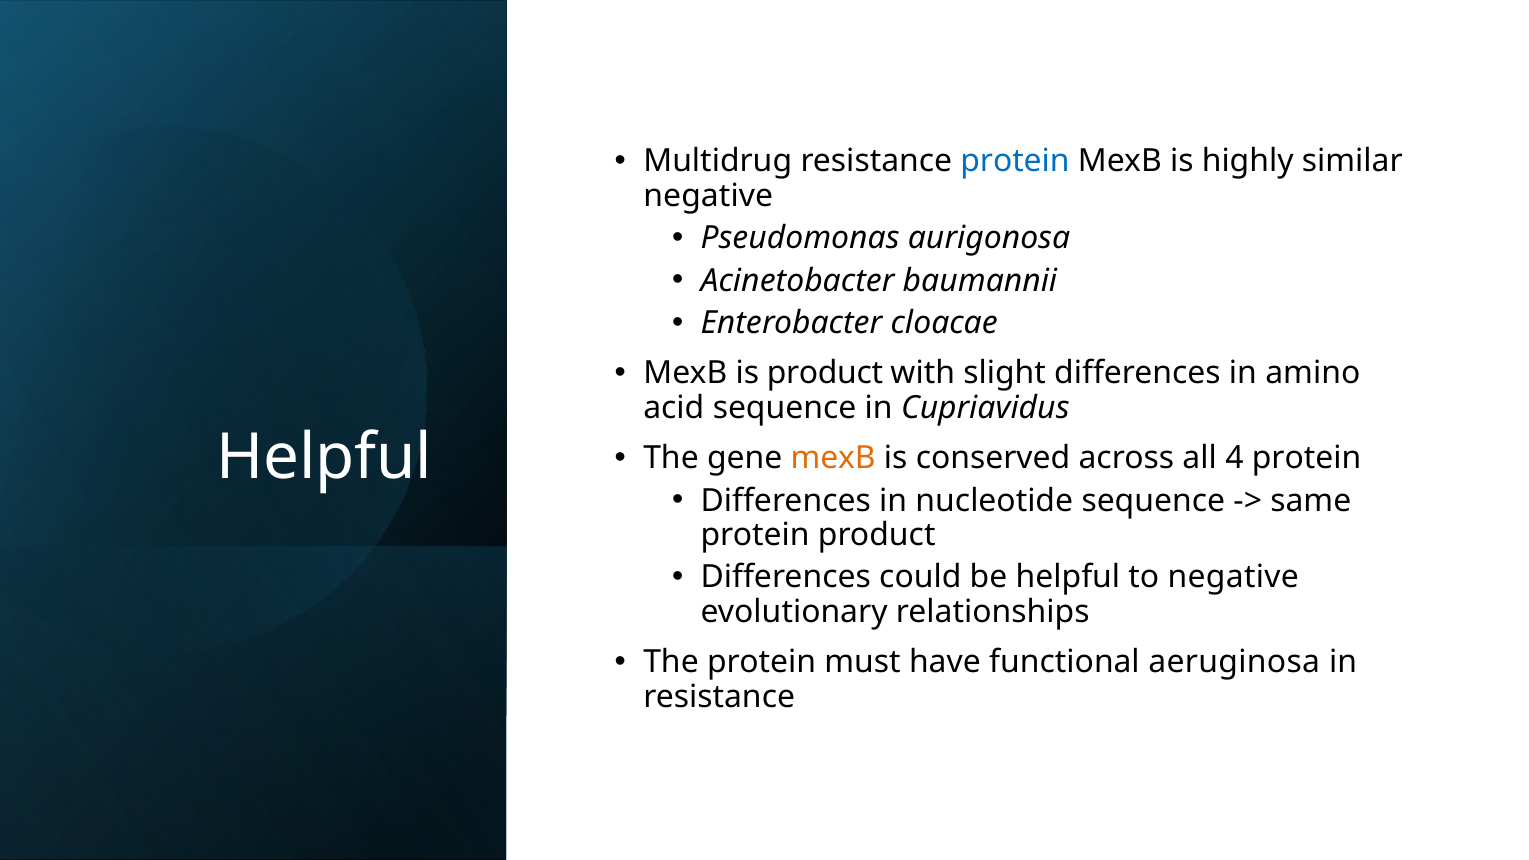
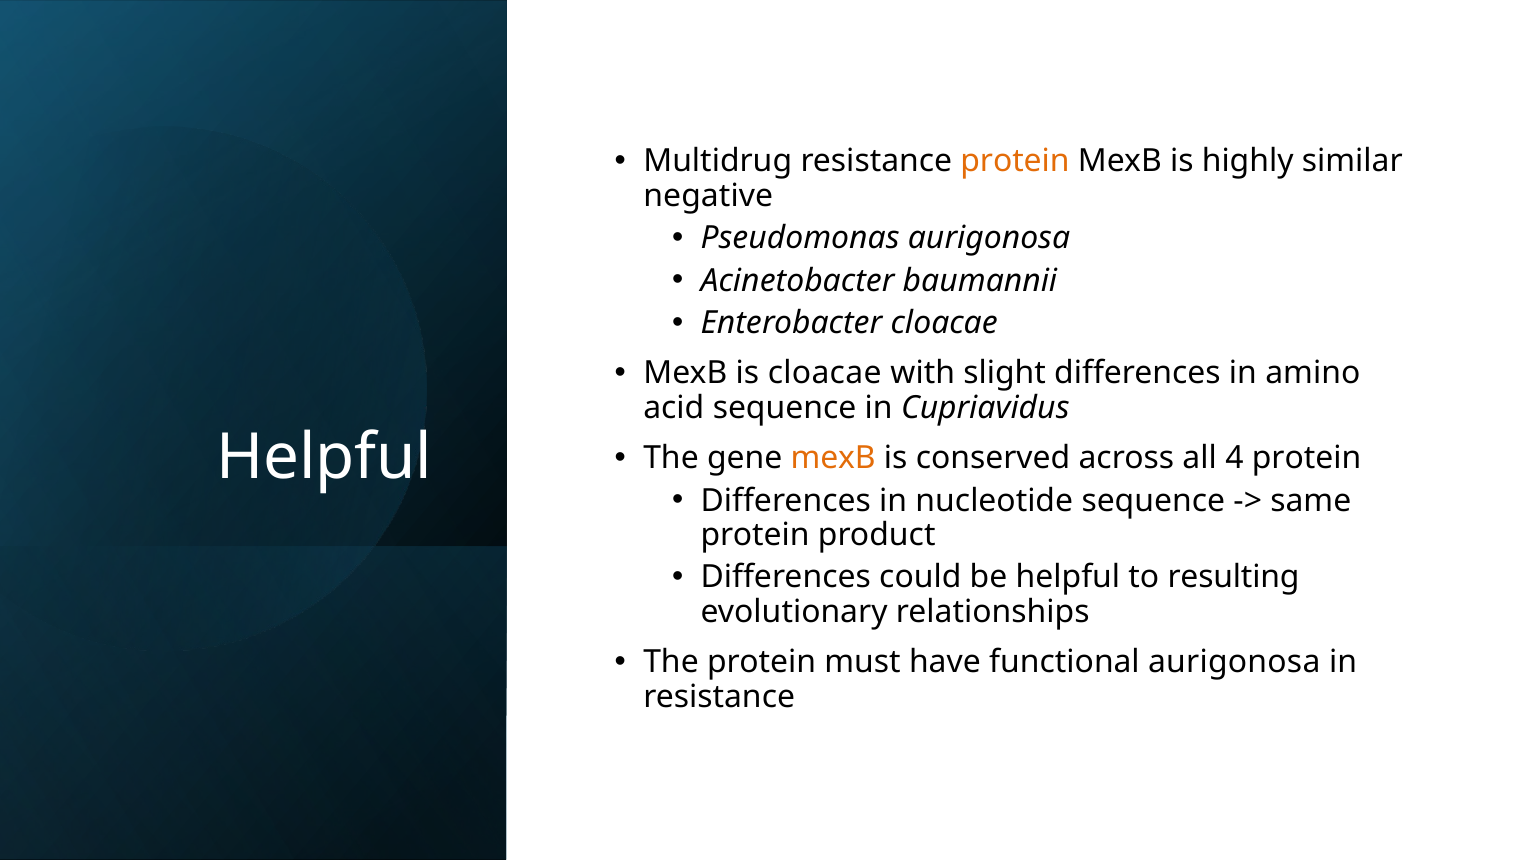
protein at (1015, 161) colour: blue -> orange
is product: product -> cloacae
to negative: negative -> resulting
functional aeruginosa: aeruginosa -> aurigonosa
